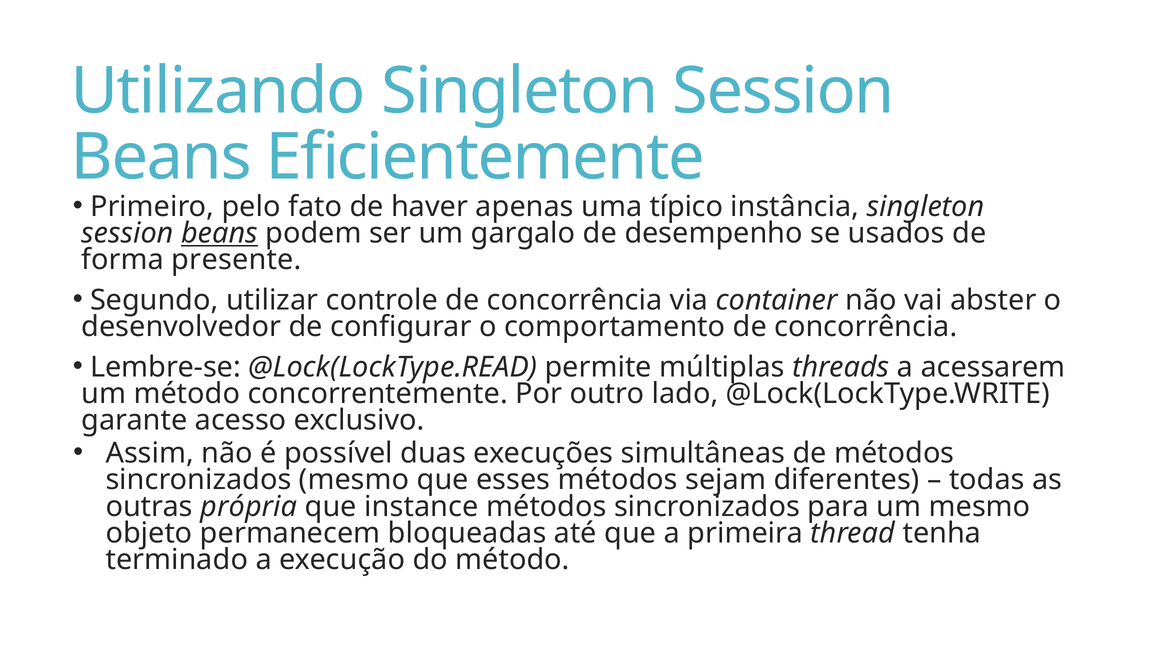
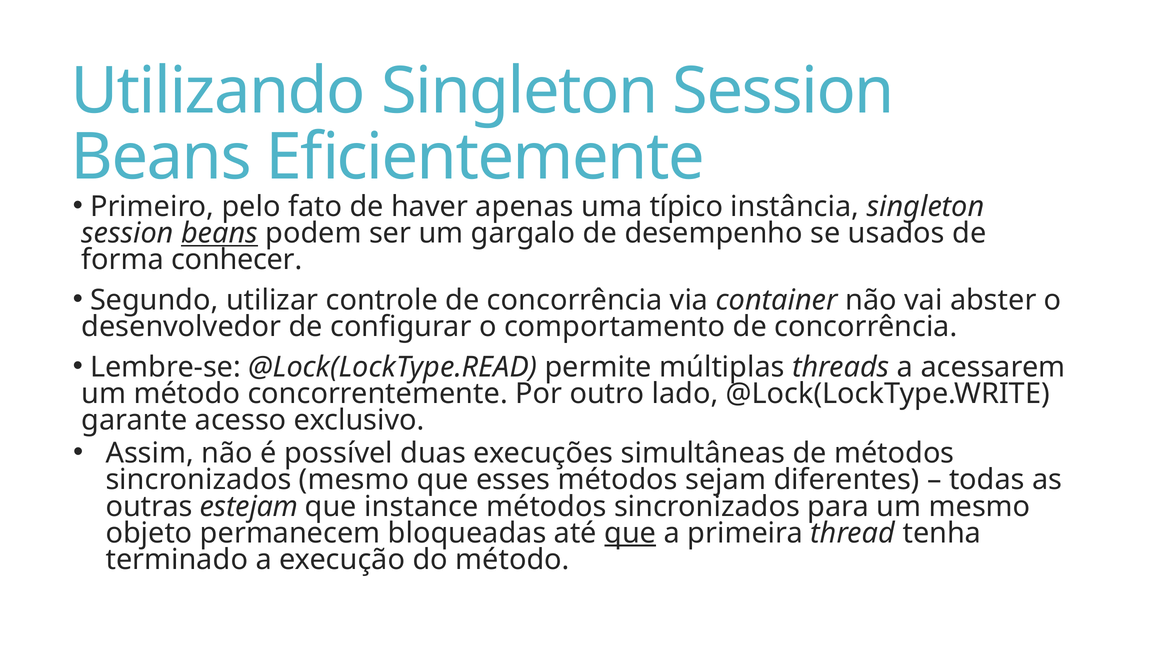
presente: presente -> conhecer
própria: própria -> estejam
que at (630, 533) underline: none -> present
